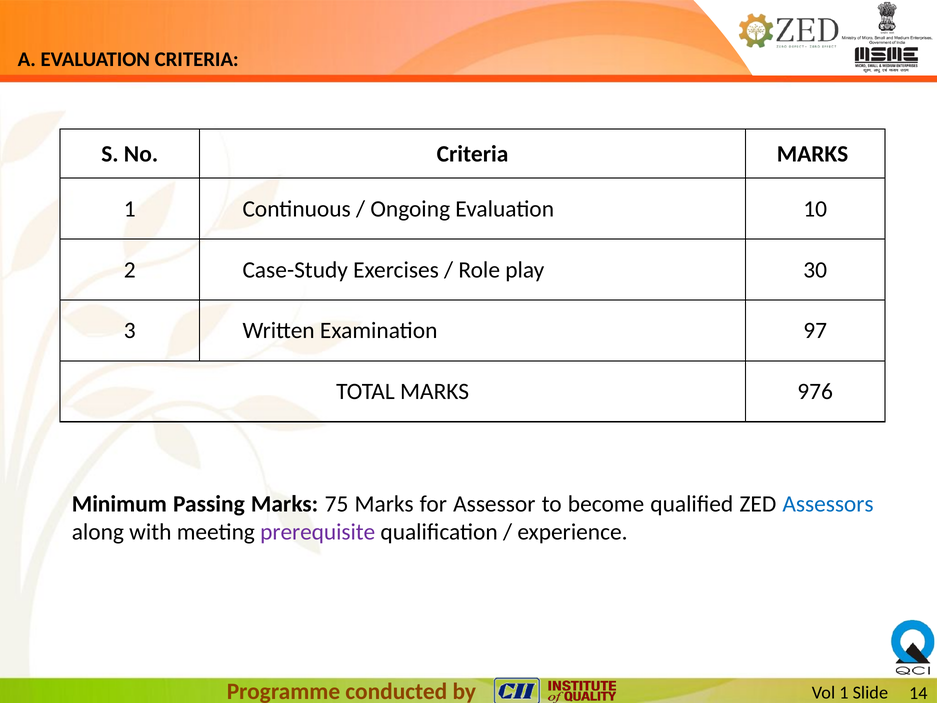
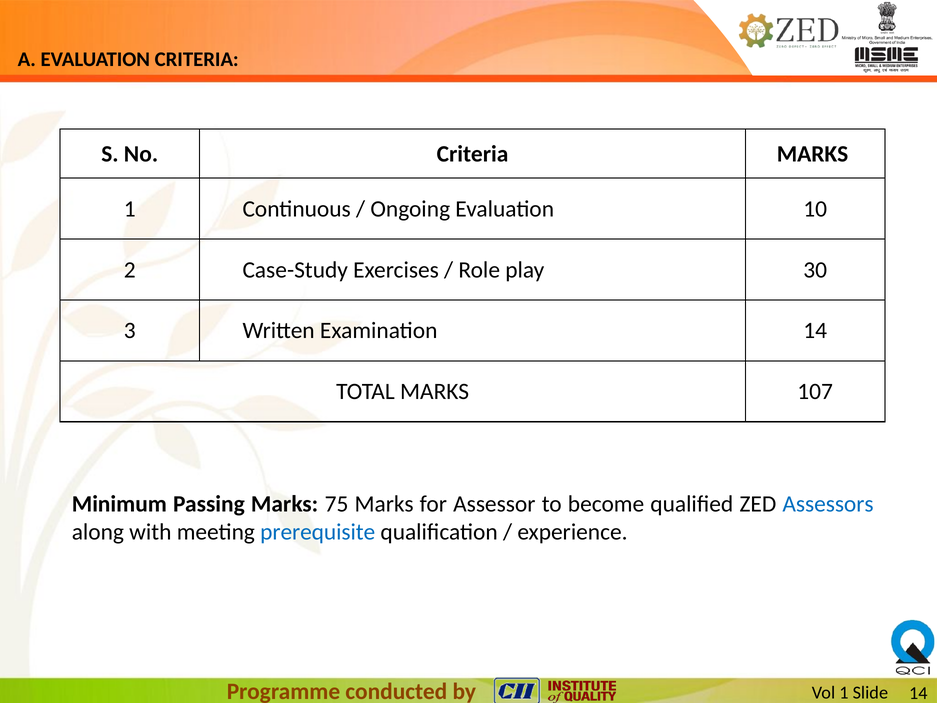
Examination 97: 97 -> 14
976: 976 -> 107
prerequisite colour: purple -> blue
